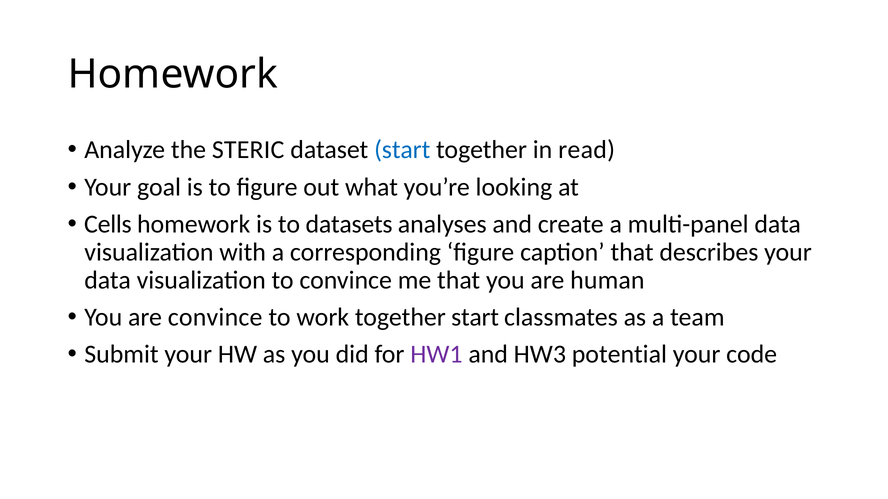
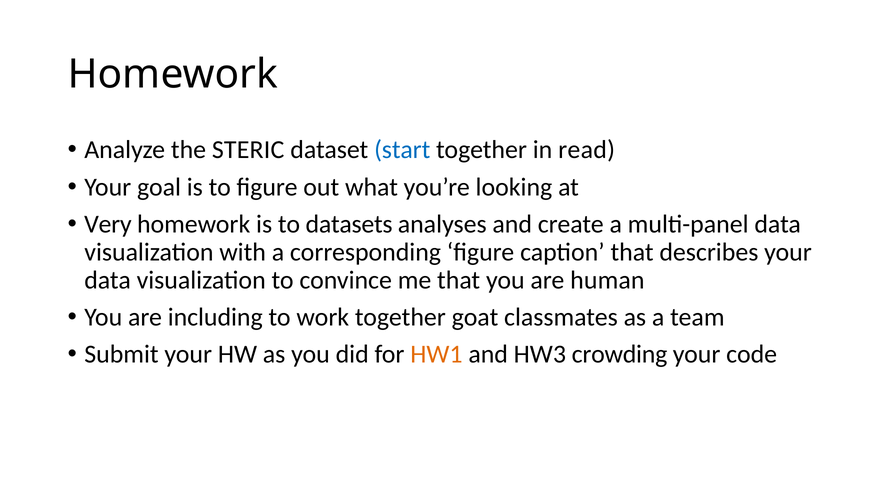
Cells: Cells -> Very
are convince: convince -> including
together start: start -> goat
HW1 colour: purple -> orange
potential: potential -> crowding
